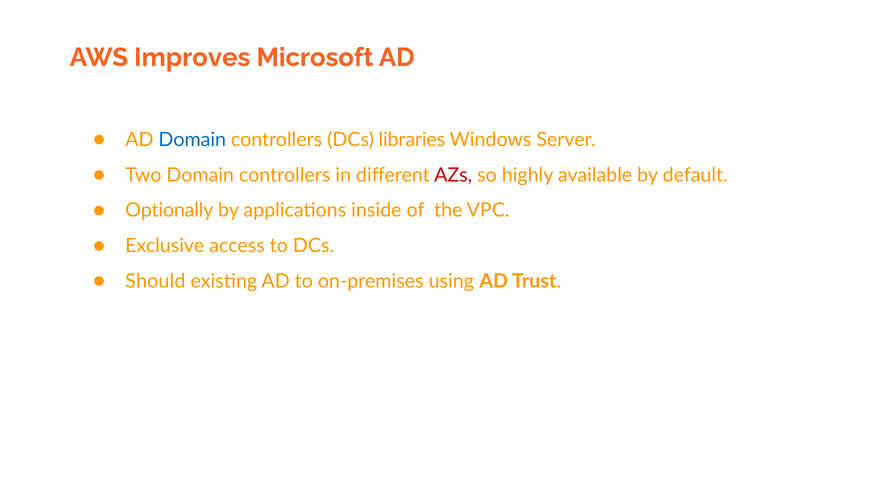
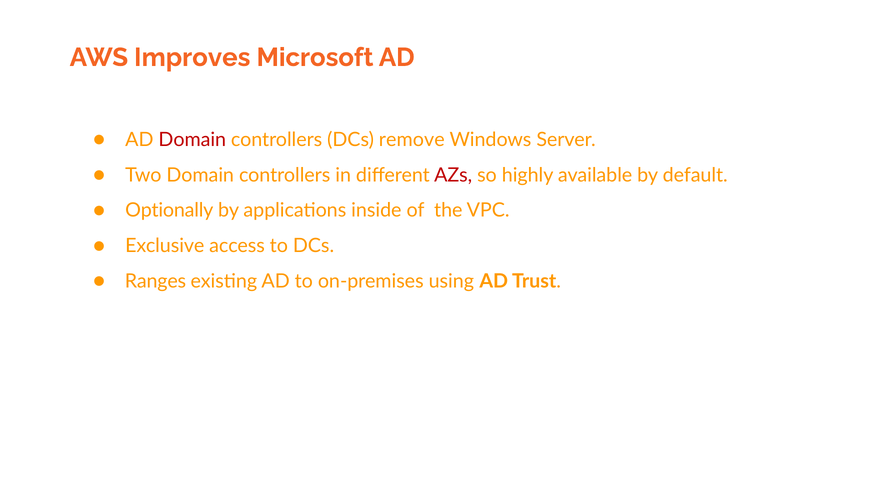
Domain at (192, 140) colour: blue -> red
libraries: libraries -> remove
Should: Should -> Ranges
